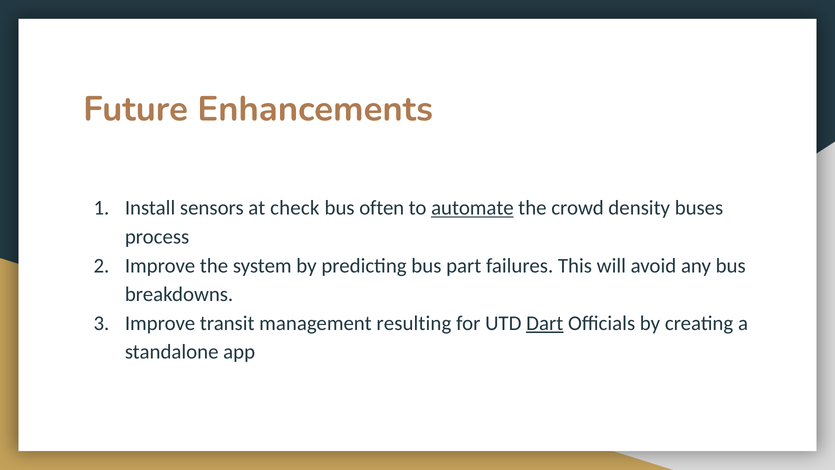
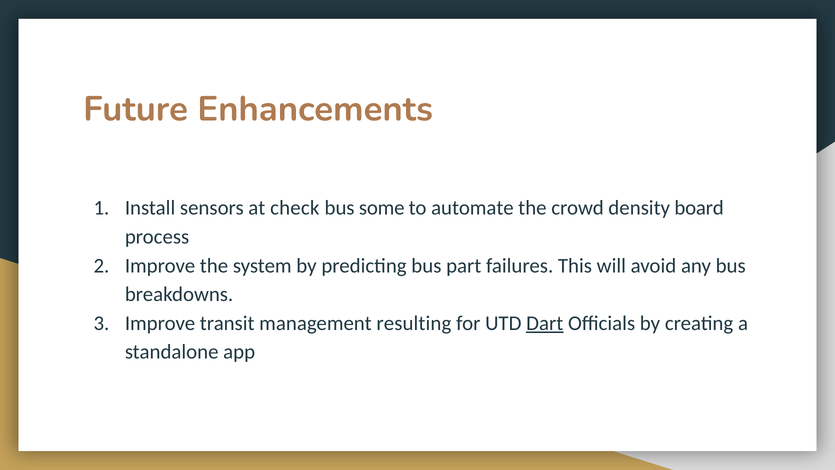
often: often -> some
automate underline: present -> none
buses: buses -> board
